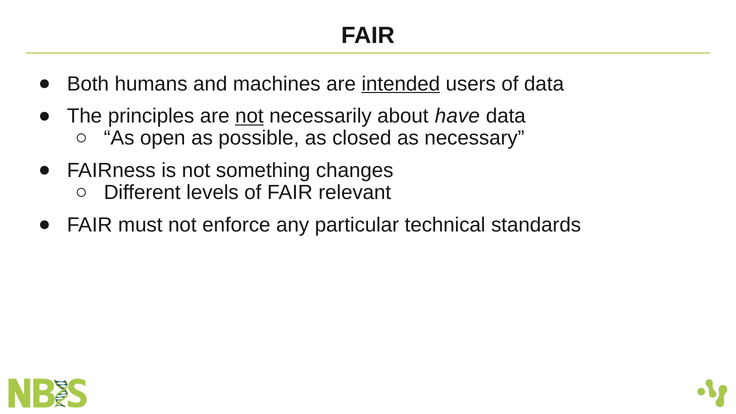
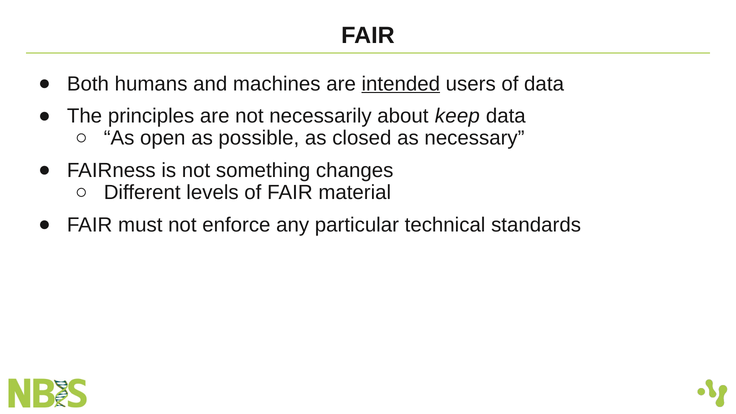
not at (249, 116) underline: present -> none
have: have -> keep
relevant: relevant -> material
